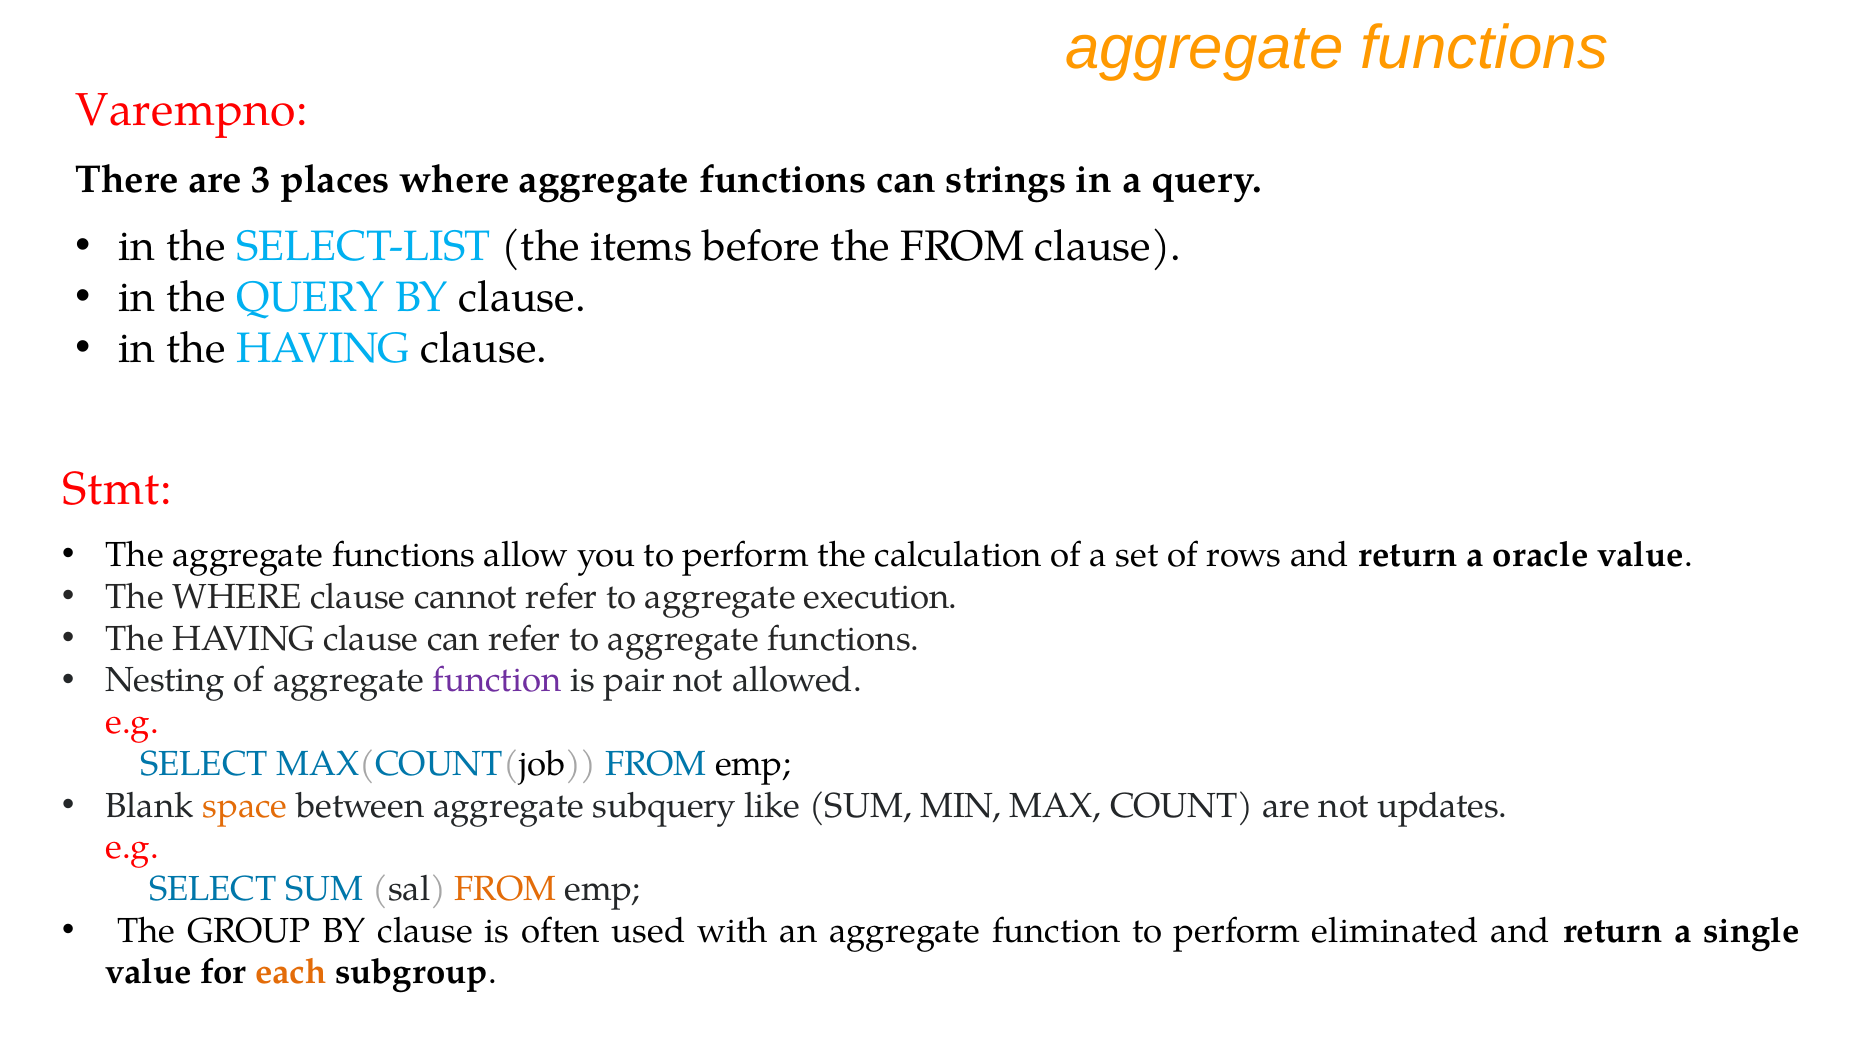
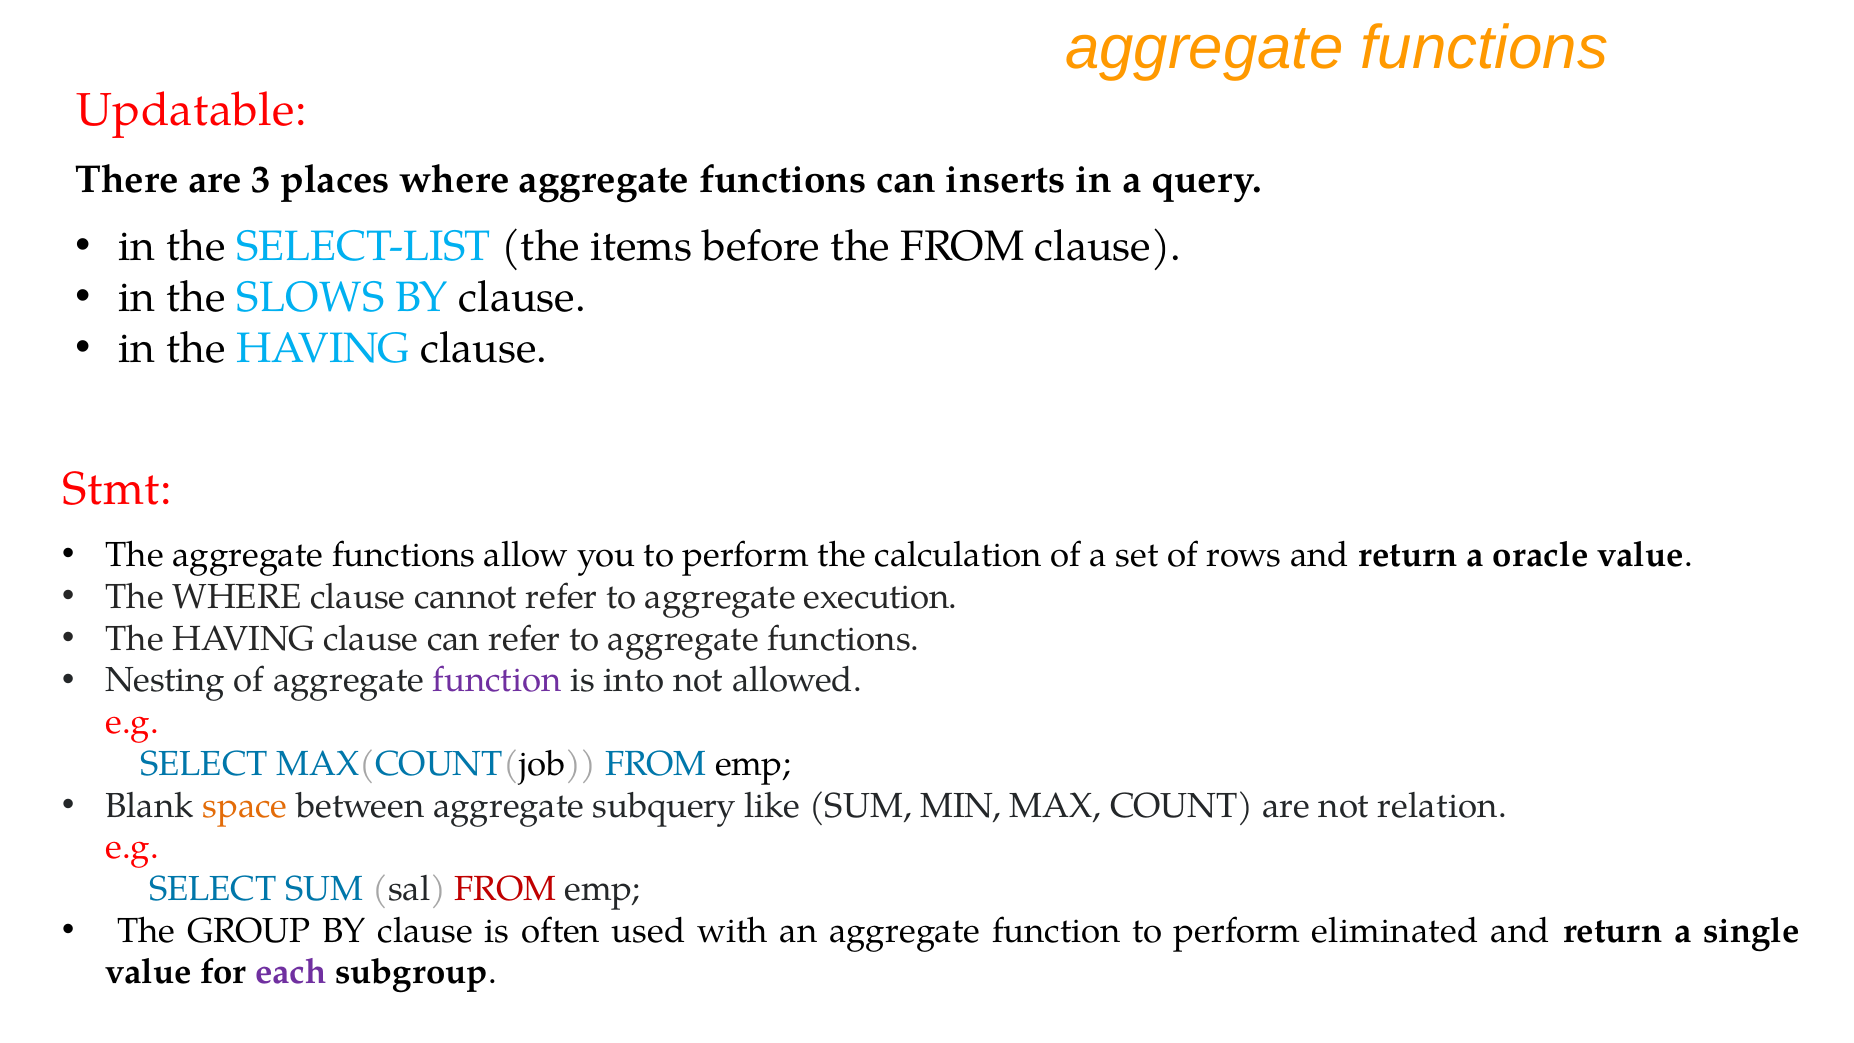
Varempno: Varempno -> Updatable
strings: strings -> inserts
the QUERY: QUERY -> SLOWS
pair: pair -> into
updates: updates -> relation
FROM at (505, 889) colour: orange -> red
each colour: orange -> purple
